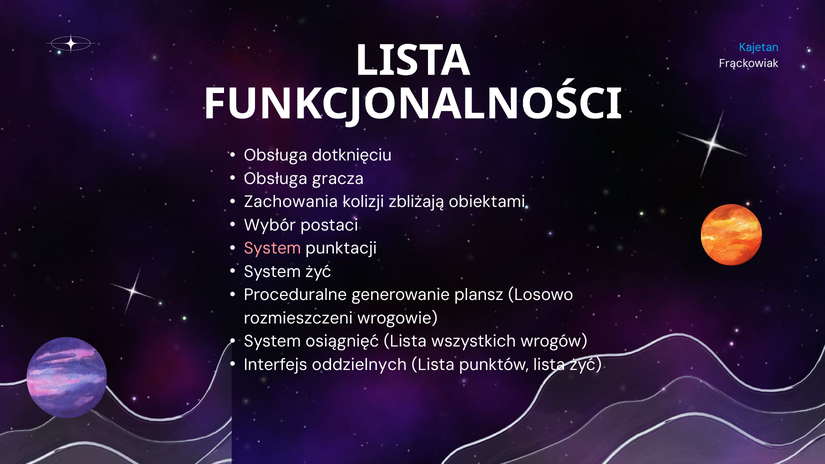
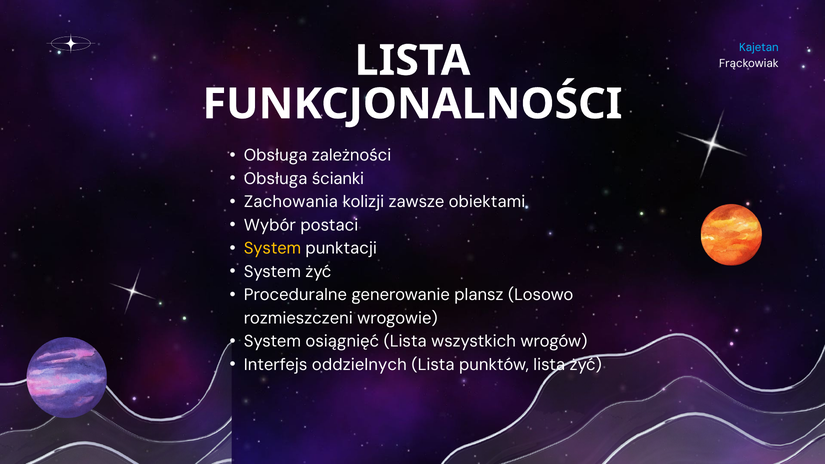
dotknięciu: dotknięciu -> zależności
gracza: gracza -> ścianki
zbliżają: zbliżają -> zawsze
System at (272, 248) colour: pink -> yellow
